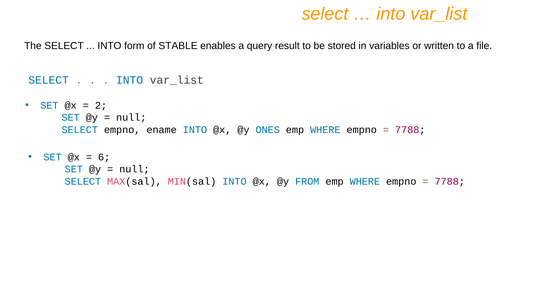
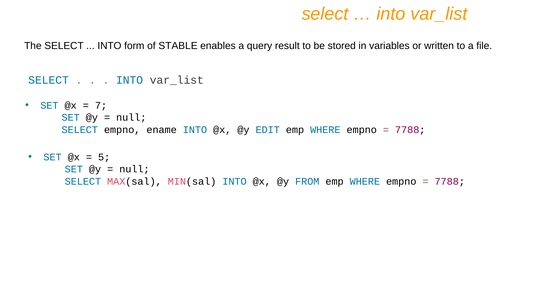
2: 2 -> 7
ONES: ONES -> EDIT
6: 6 -> 5
